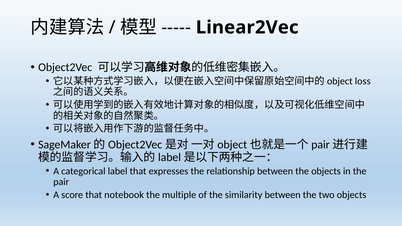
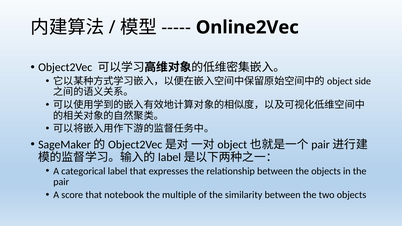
Linear2Vec: Linear2Vec -> Online2Vec
loss: loss -> side
